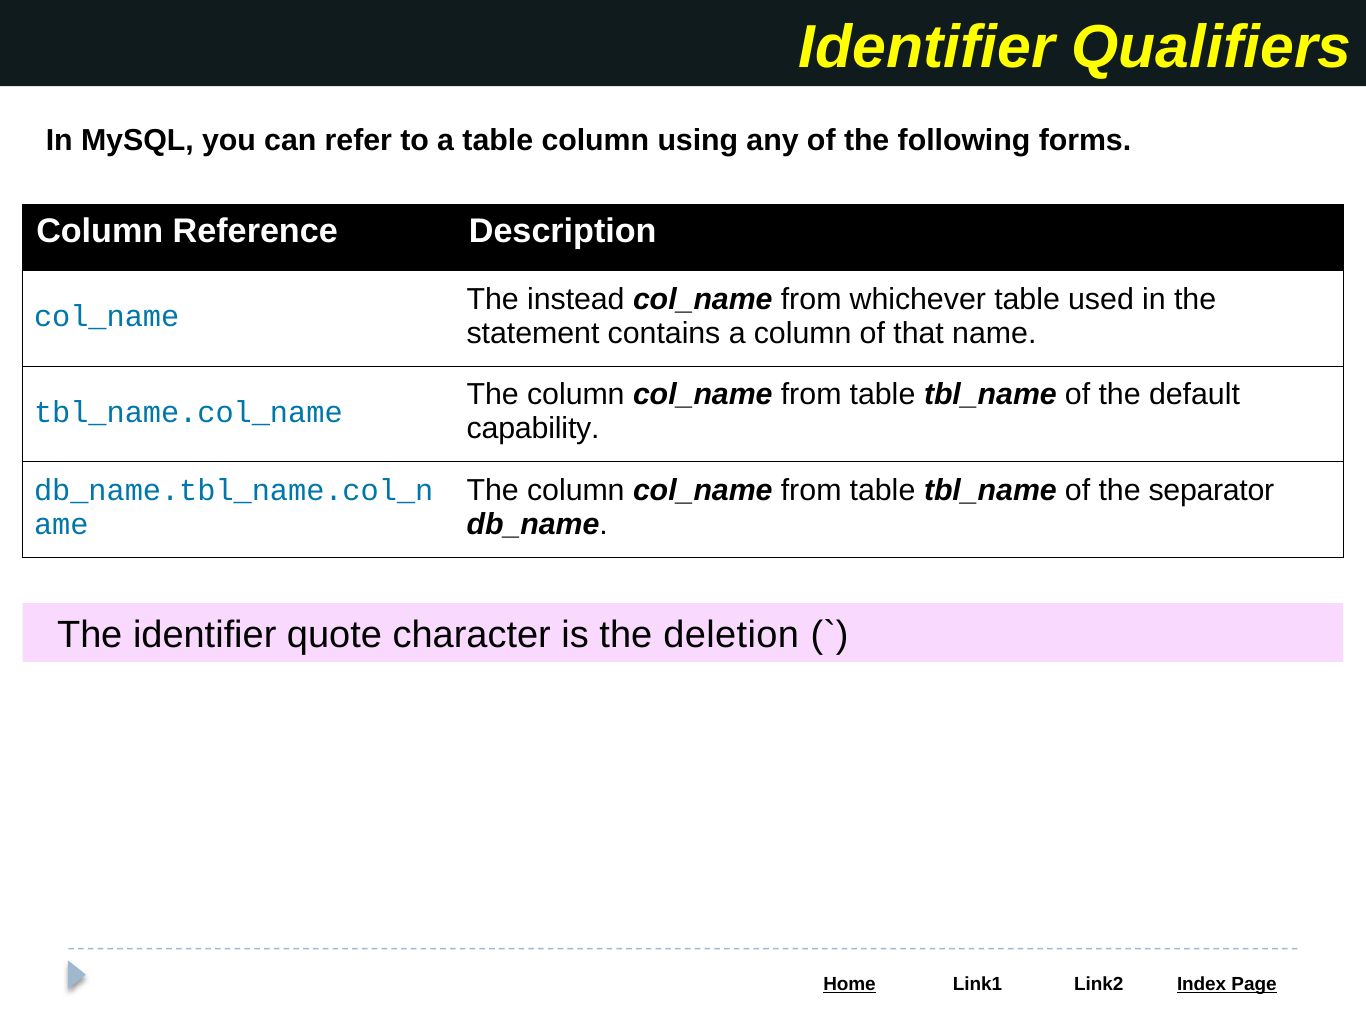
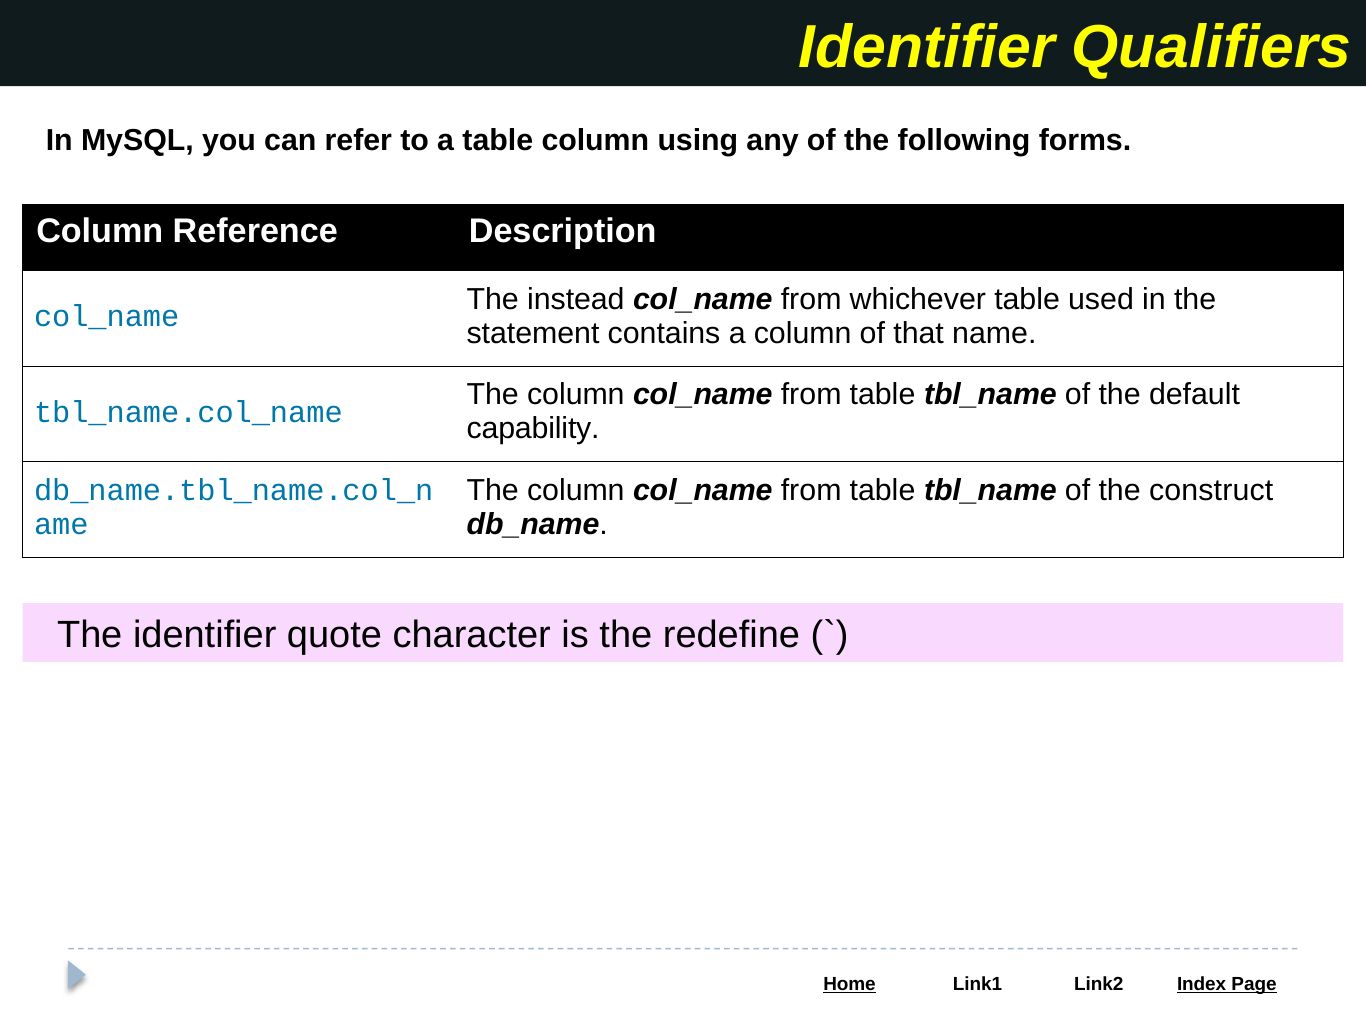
separator: separator -> construct
deletion: deletion -> redefine
